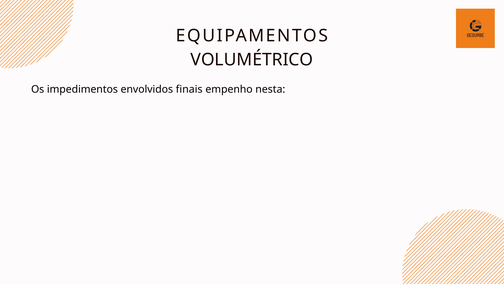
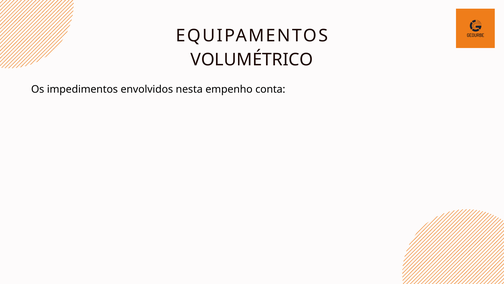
finais: finais -> nesta
nesta: nesta -> conta
